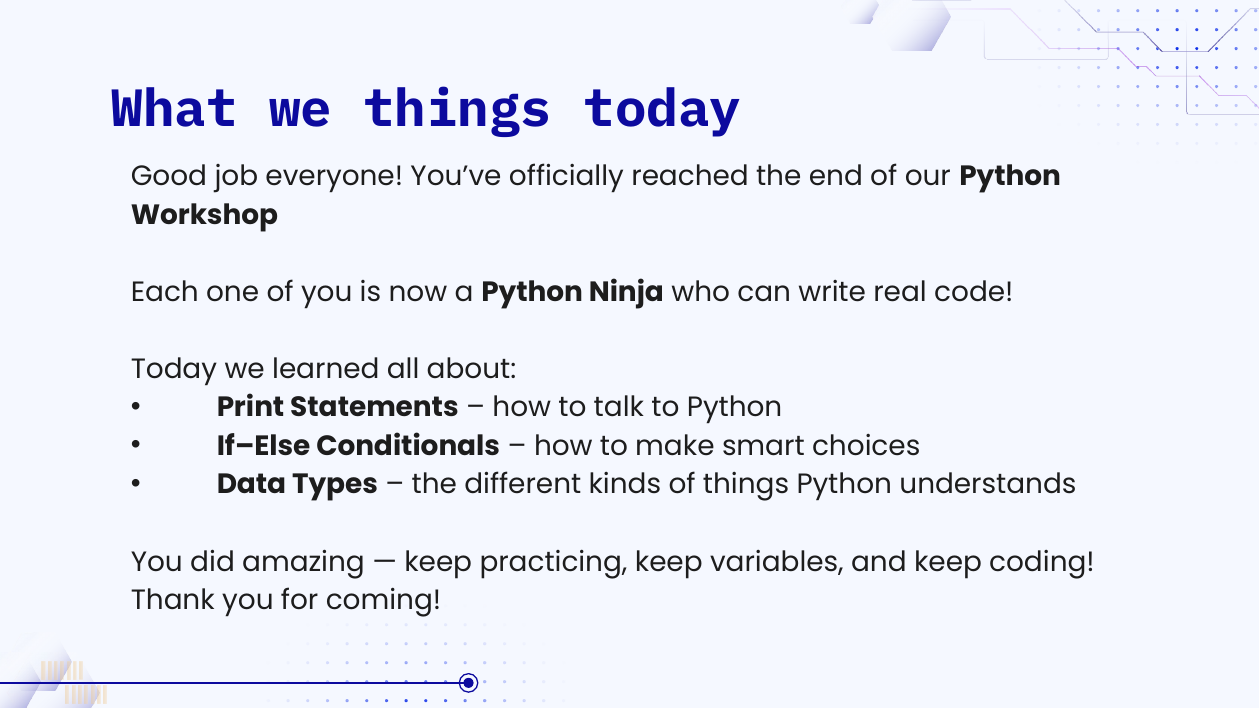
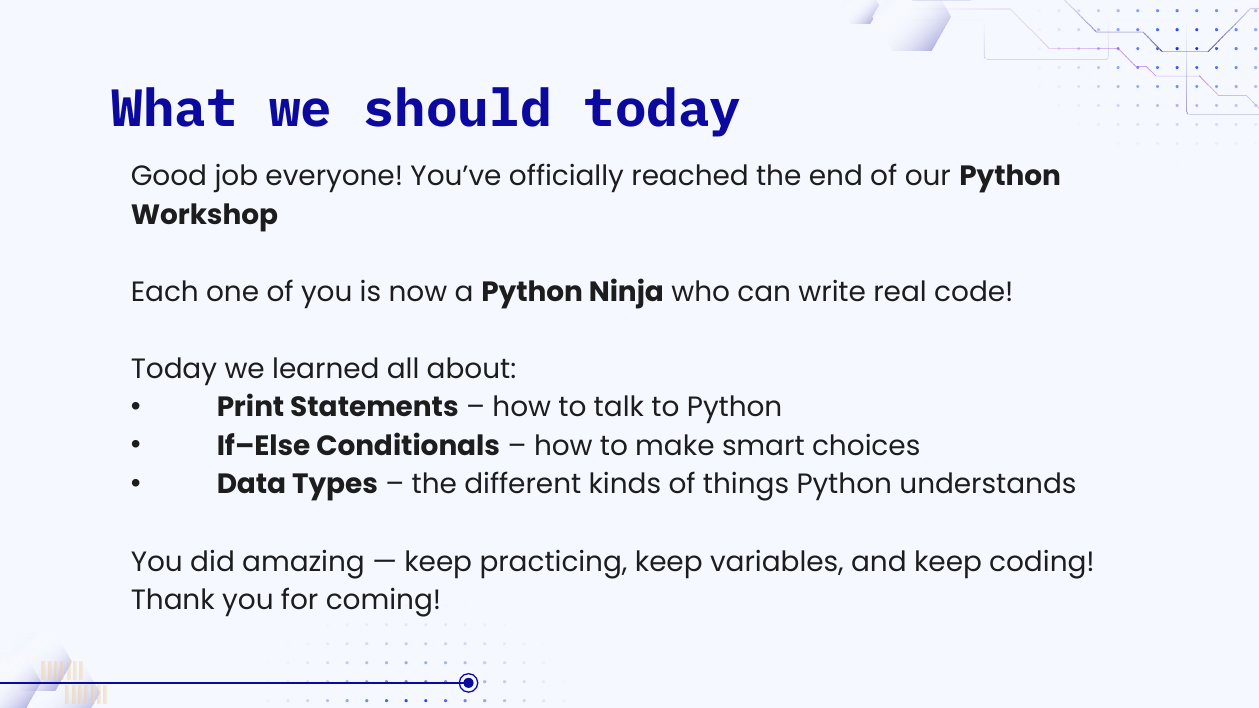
we things: things -> should
